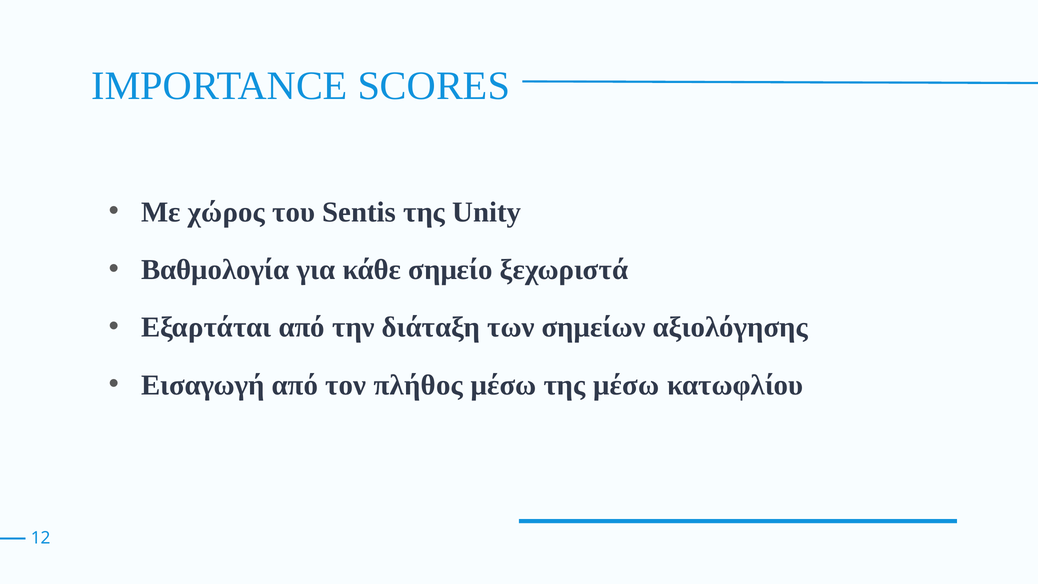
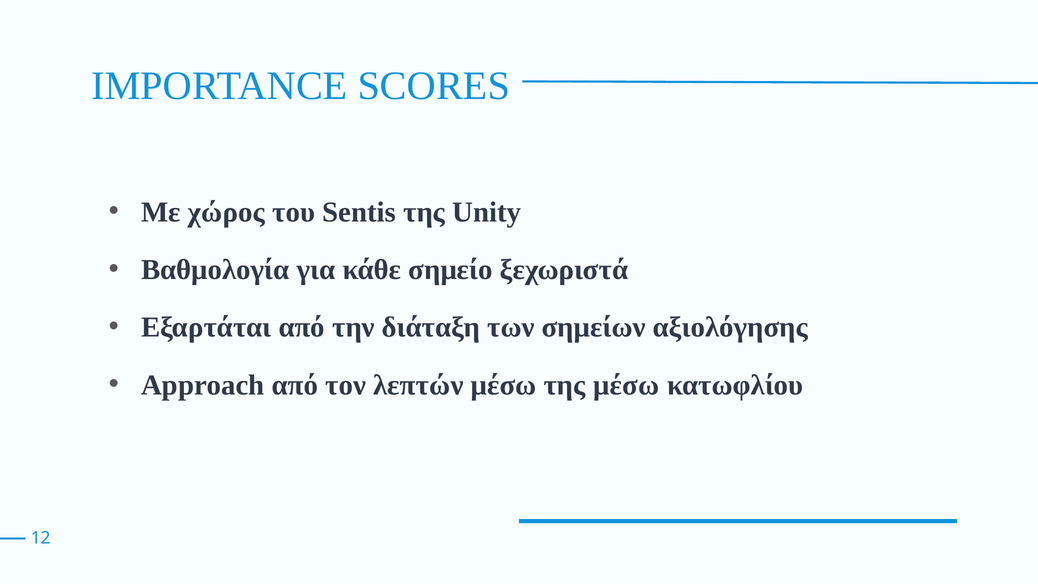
Εισαγωγή: Εισαγωγή -> Approach
πλήθος: πλήθος -> λεπτών
